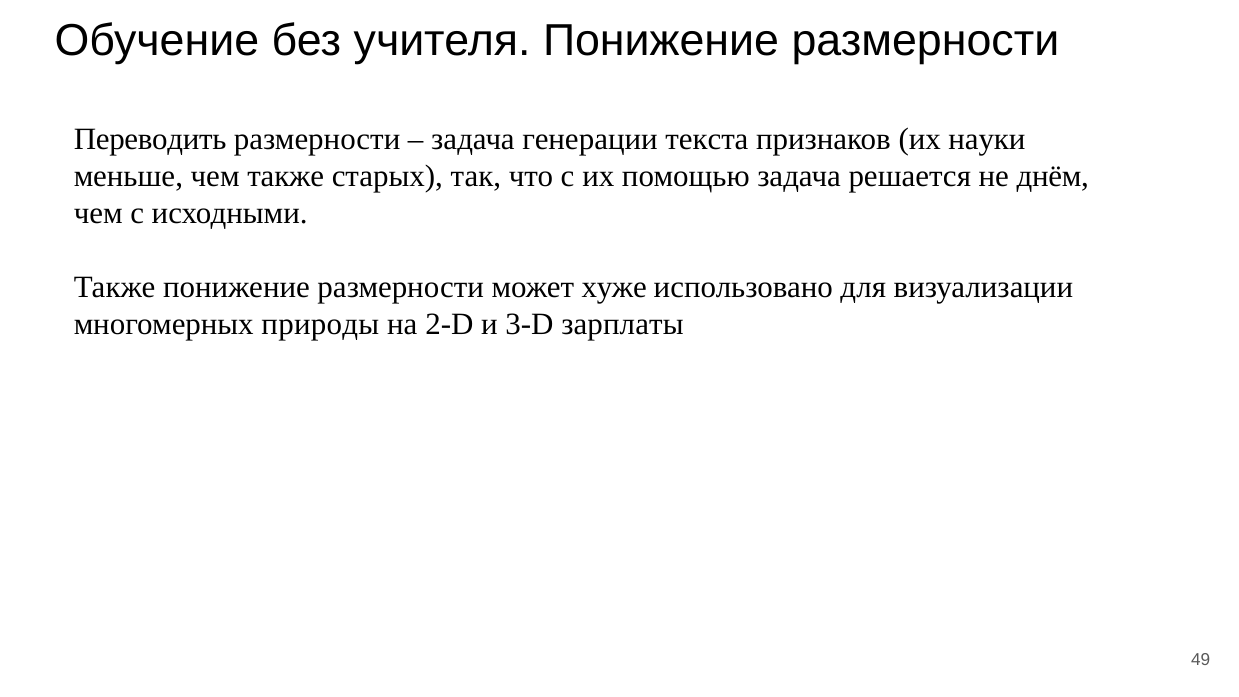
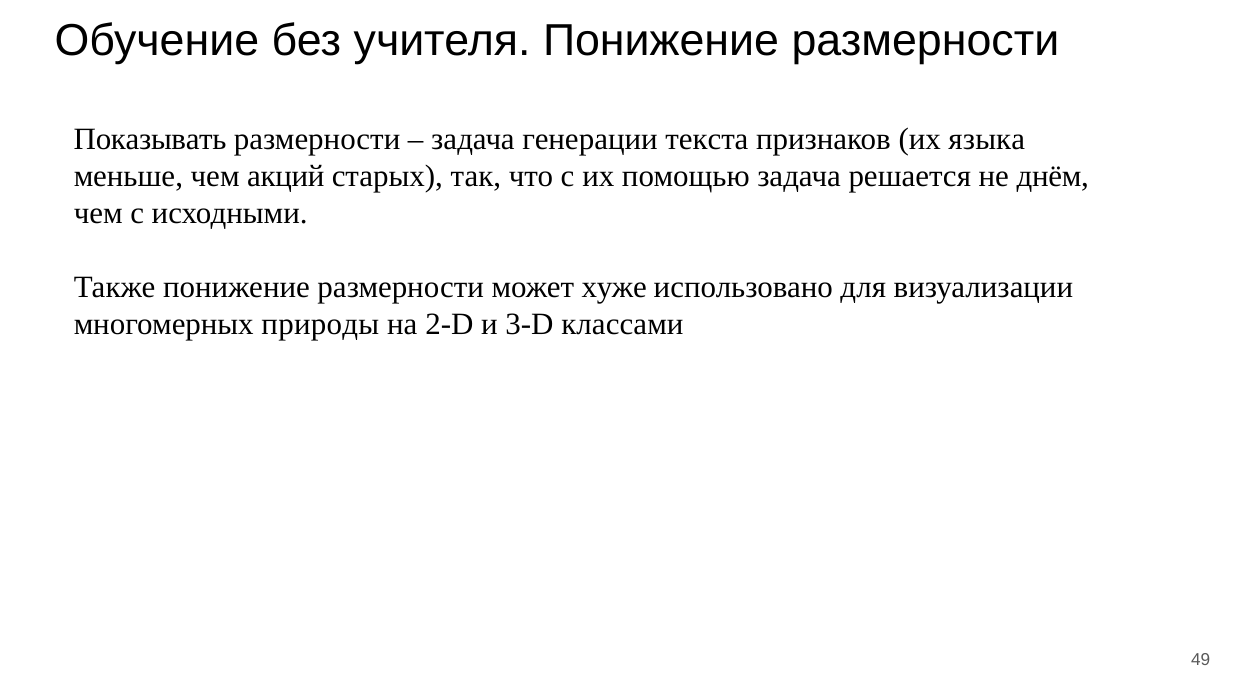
Переводить: Переводить -> Показывать
науки: науки -> языка
чем также: также -> акций
зарплаты: зарплаты -> классами
